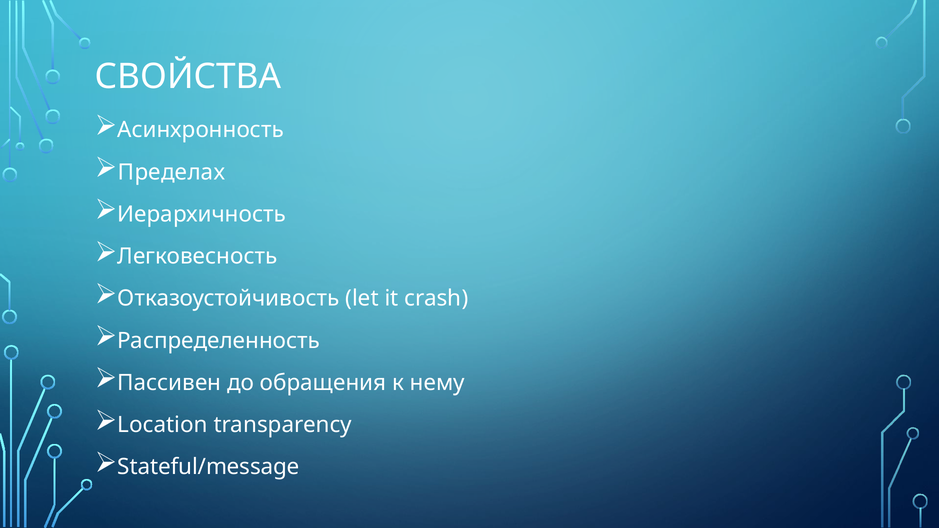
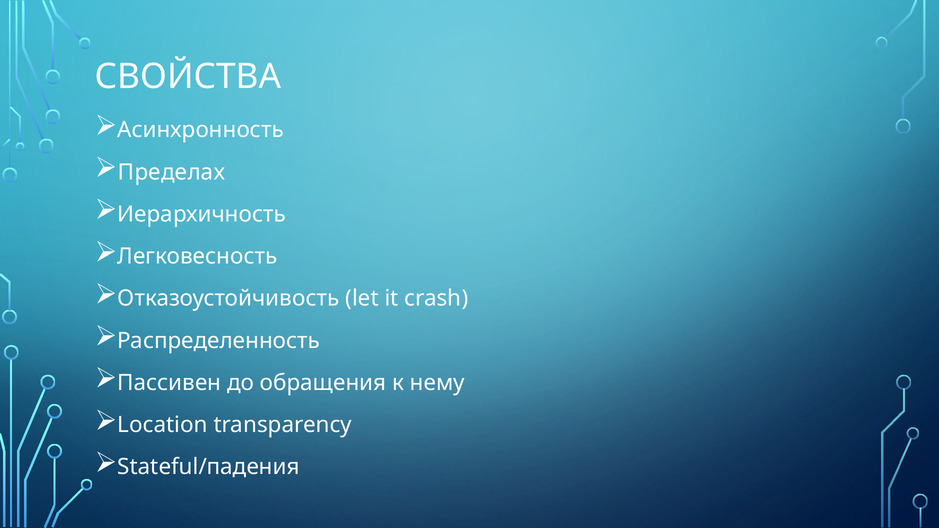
Stateful/message: Stateful/message -> Stateful/падения
